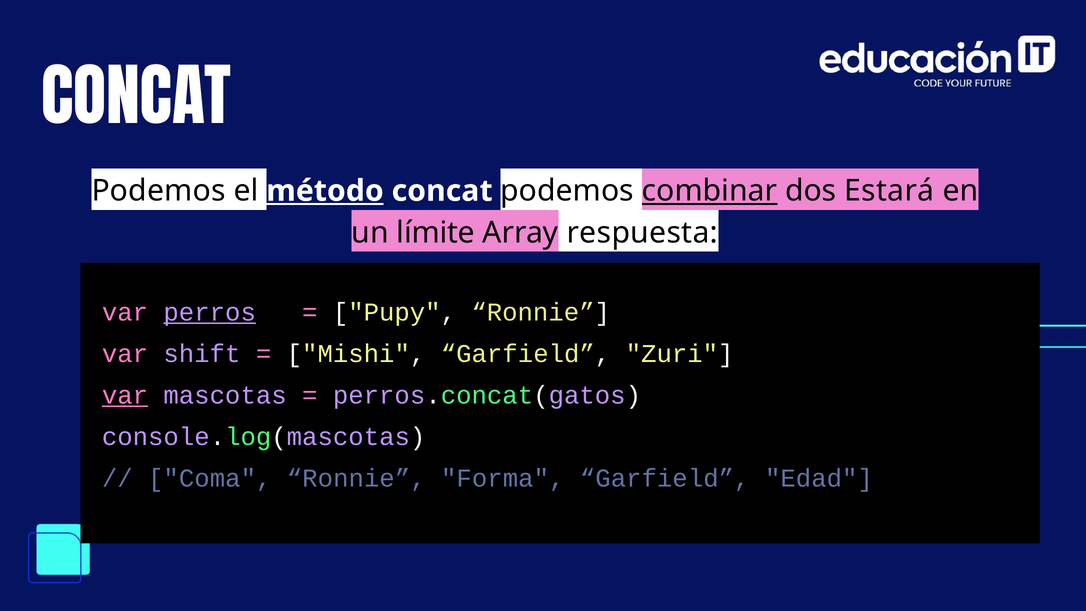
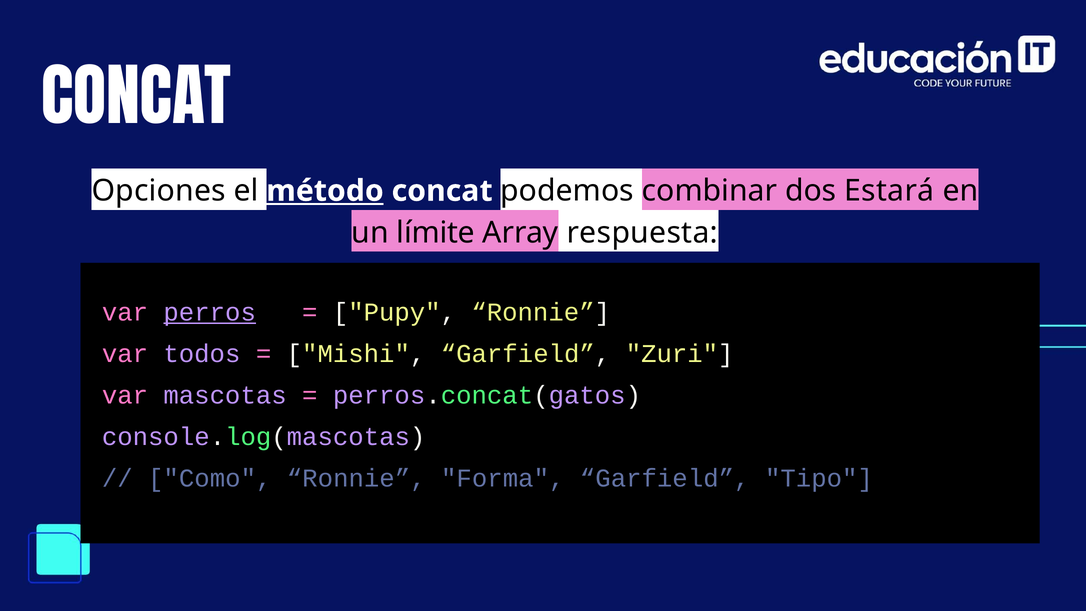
Podemos at (159, 191): Podemos -> Opciones
combinar underline: present -> none
shift: shift -> todos
var at (125, 395) underline: present -> none
Coma: Coma -> Como
Edad: Edad -> Tipo
